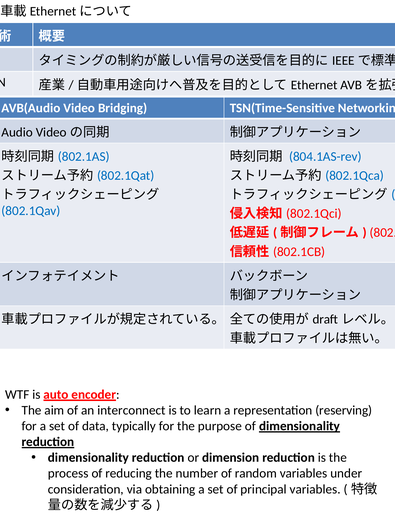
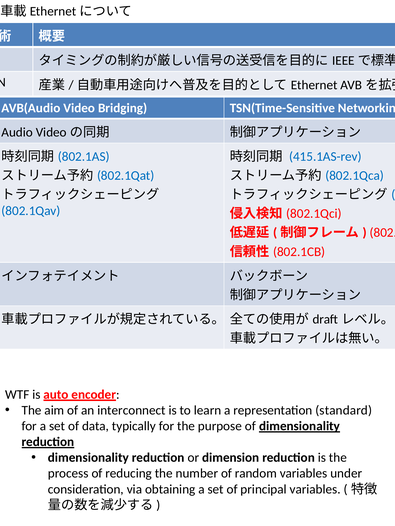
804.1AS-rev: 804.1AS-rev -> 415.1AS-rev
reserving: reserving -> standard
